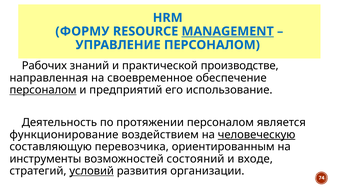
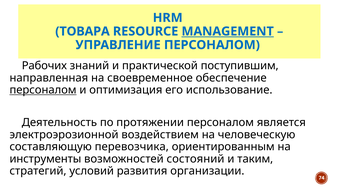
ФОРМУ: ФОРМУ -> ТОВАРА
производстве: производстве -> поступившим
предприятий: предприятий -> оптимизация
функционирование: функционирование -> электроэрозионной
человеческую underline: present -> none
входе: входе -> таким
условий underline: present -> none
